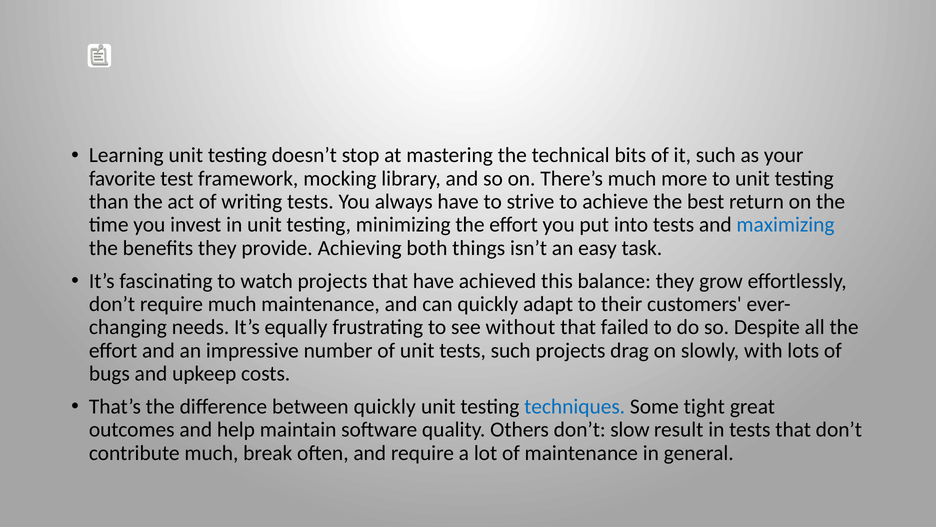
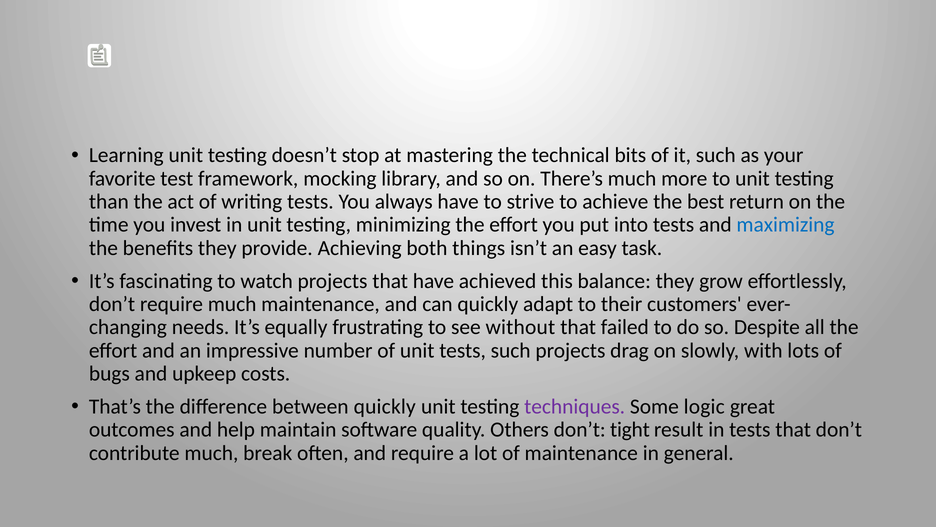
techniques colour: blue -> purple
tight: tight -> logic
slow: slow -> tight
